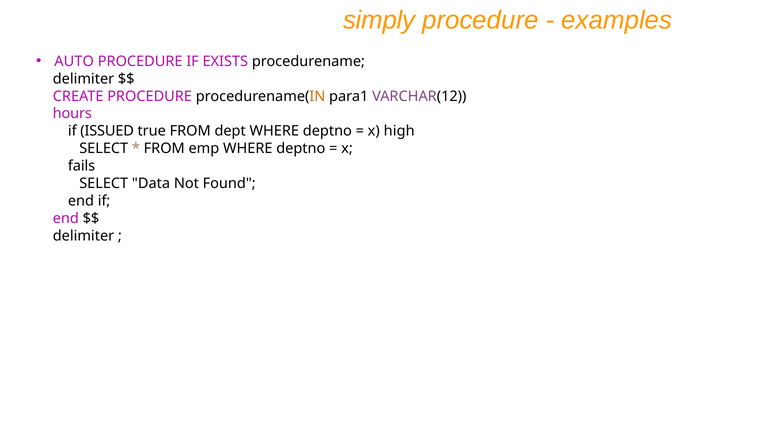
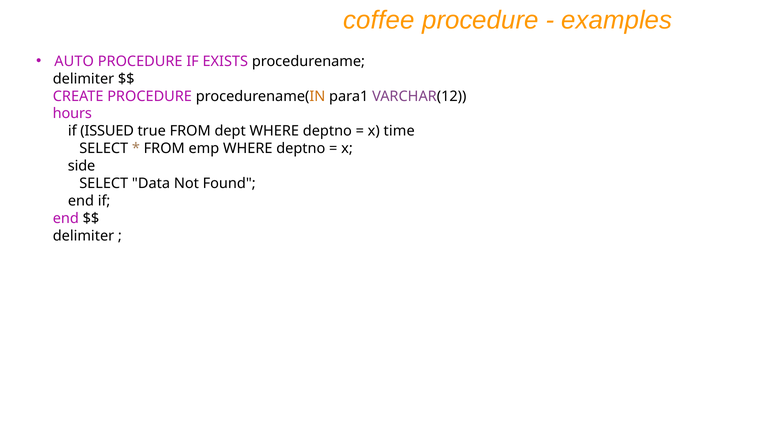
simply: simply -> coffee
high: high -> time
fails: fails -> side
